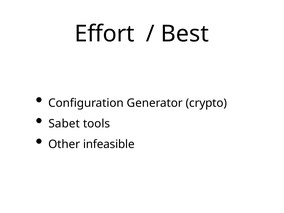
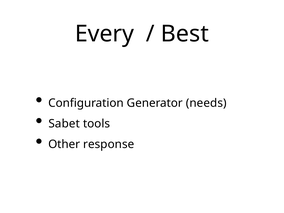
Effort: Effort -> Every
crypto: crypto -> needs
infeasible: infeasible -> response
